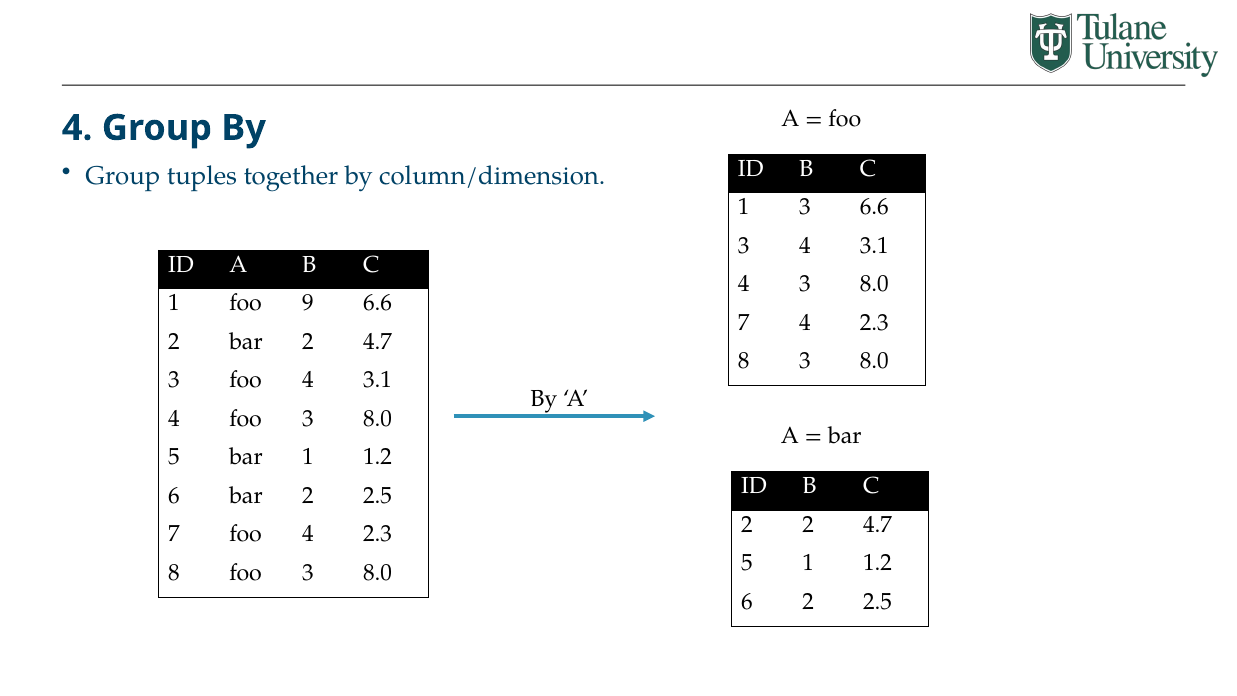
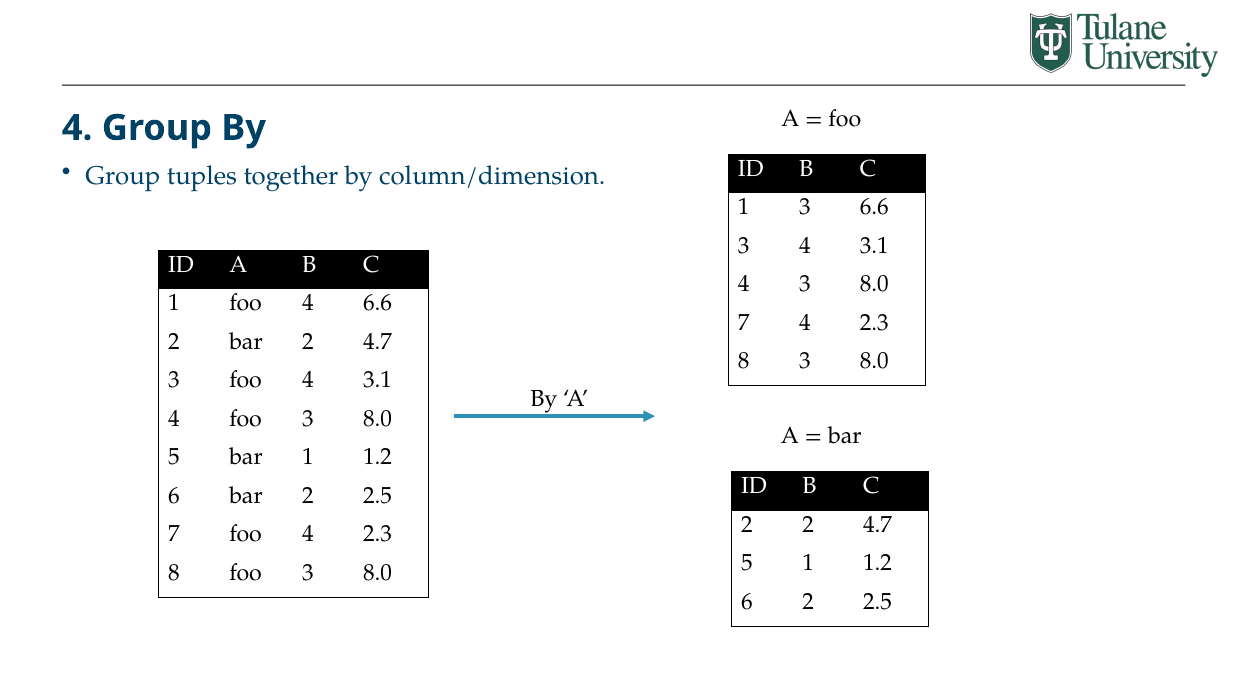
1 foo 9: 9 -> 4
